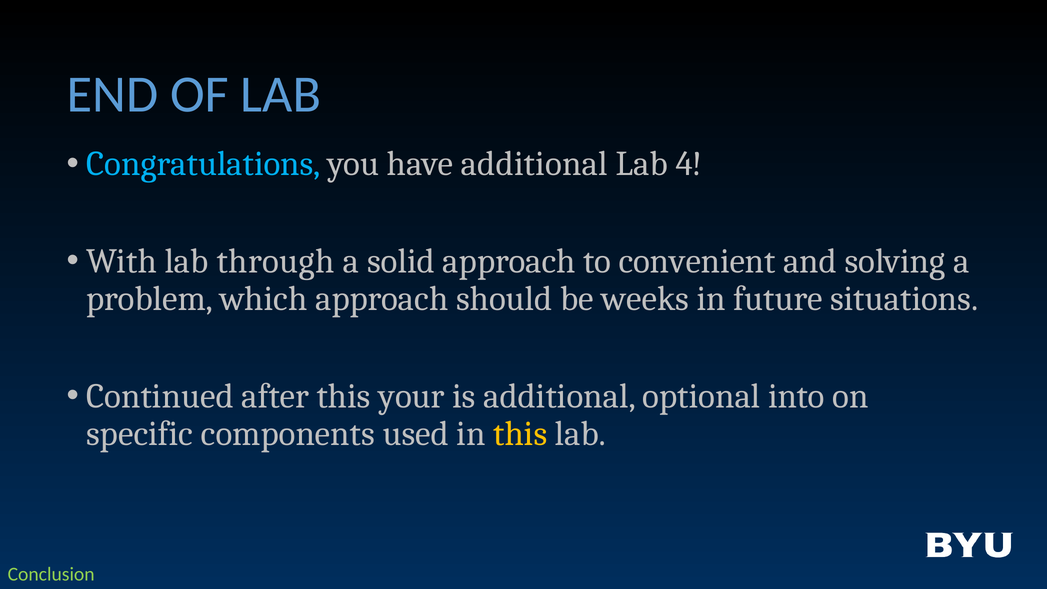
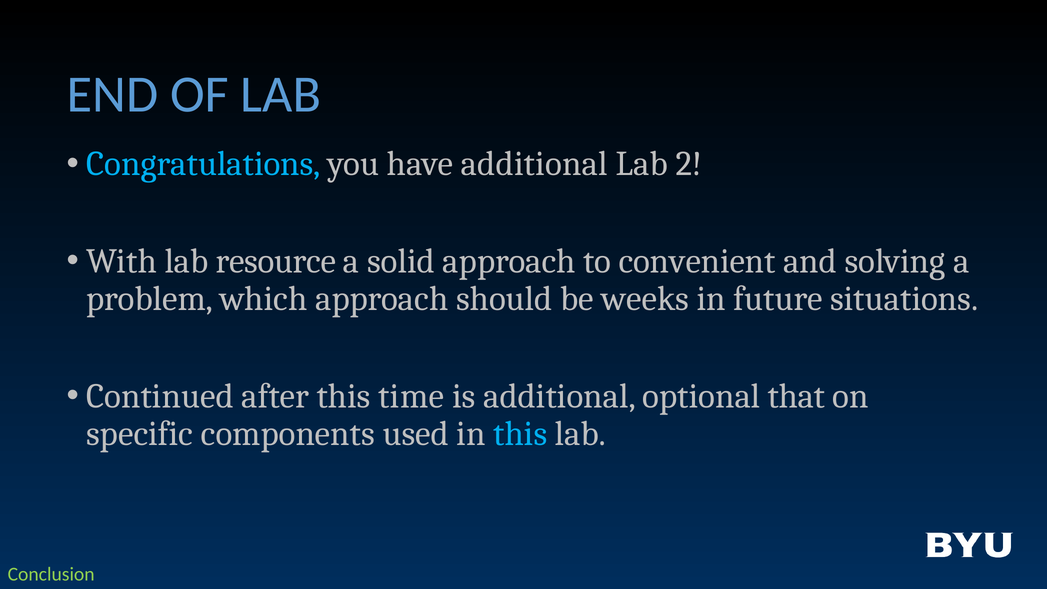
4: 4 -> 2
through: through -> resource
your: your -> time
into: into -> that
this at (520, 434) colour: yellow -> light blue
